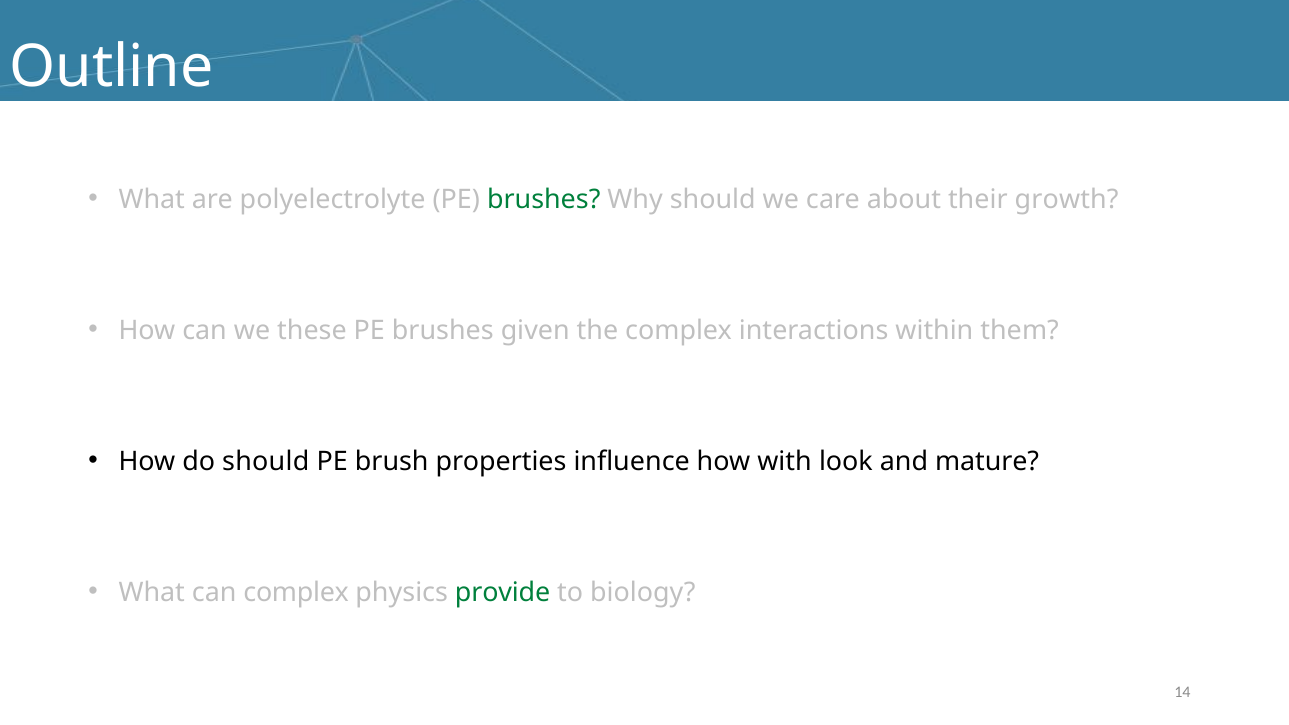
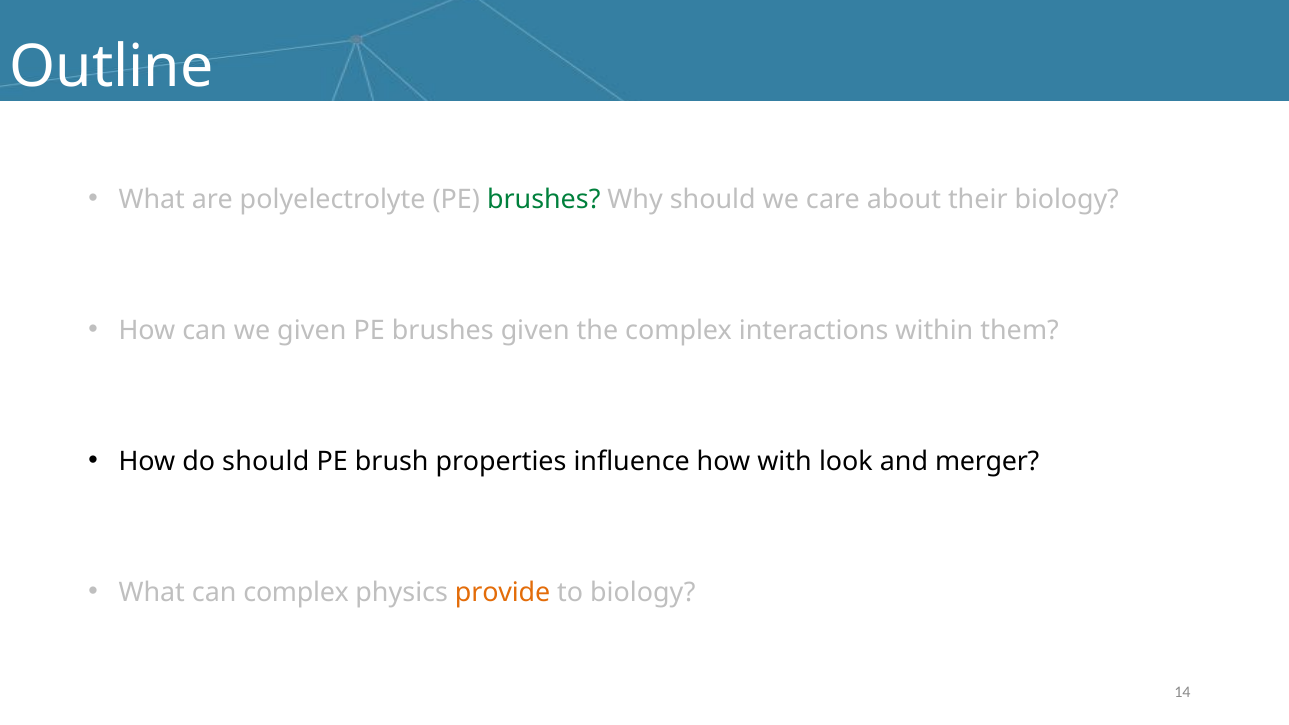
their growth: growth -> biology
we these: these -> given
mature: mature -> merger
provide colour: green -> orange
